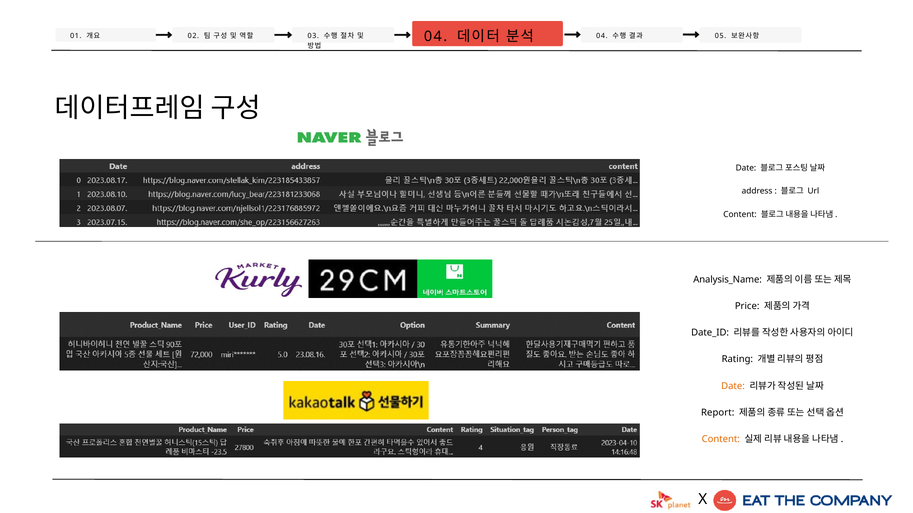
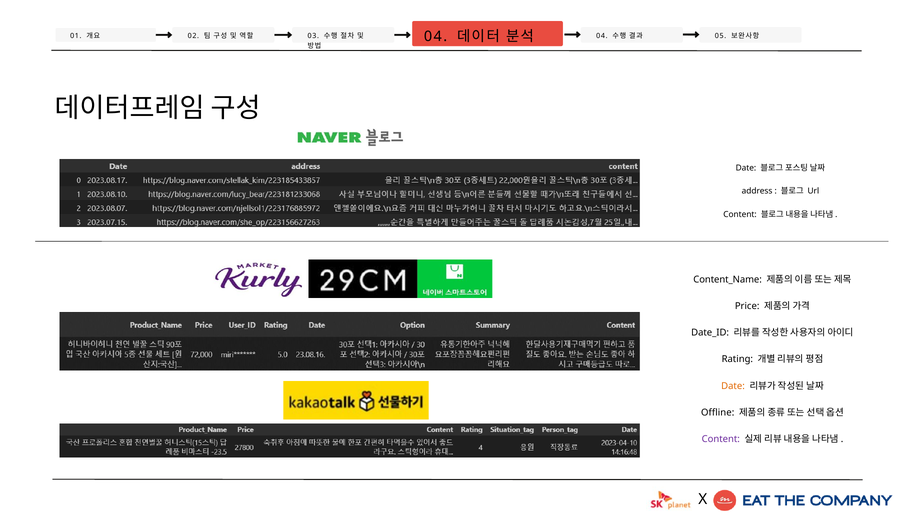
Analysis_Name: Analysis_Name -> Content_Name
Report: Report -> Offline
Content at (721, 440) colour: orange -> purple
